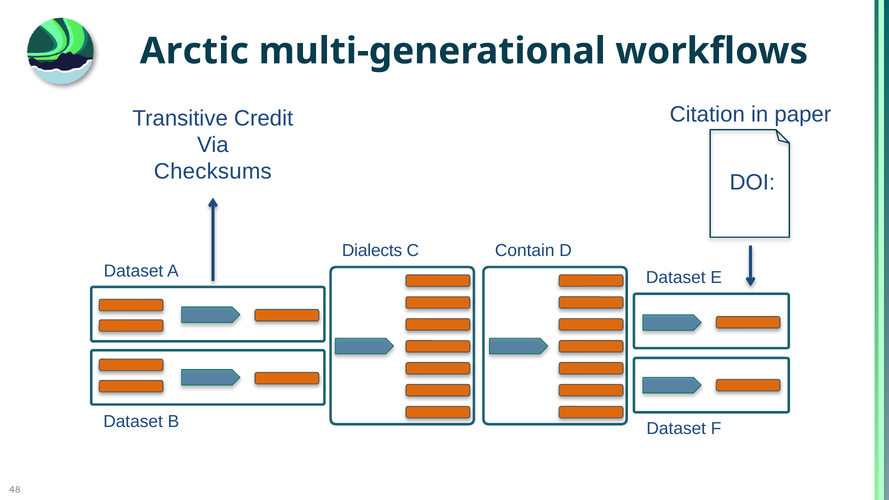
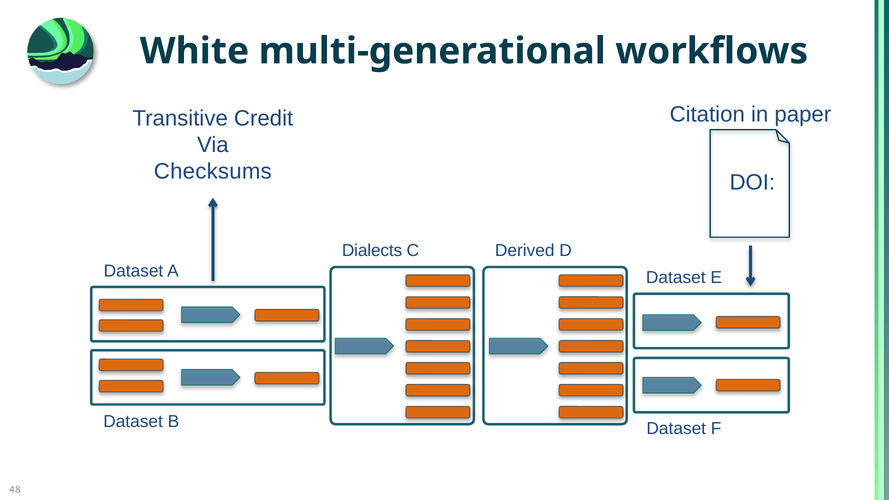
Arctic: Arctic -> White
Contain: Contain -> Derived
